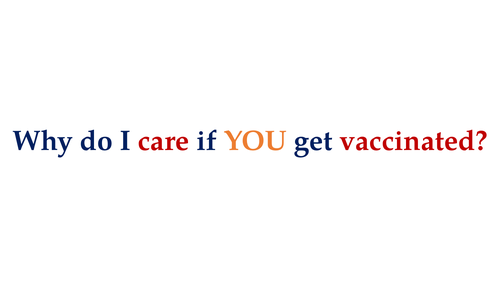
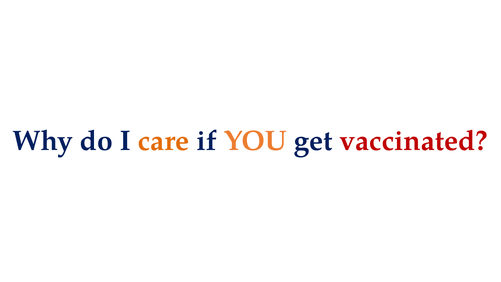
care colour: red -> orange
